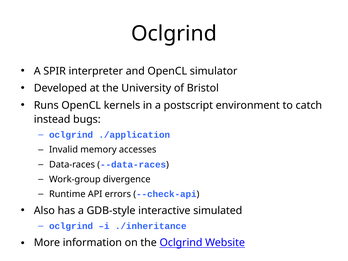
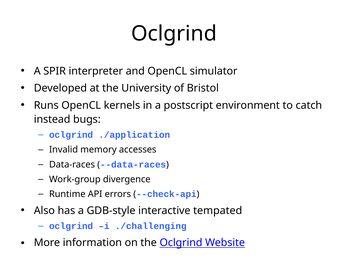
simulated: simulated -> tempated
./inheritance: ./inheritance -> ./challenging
